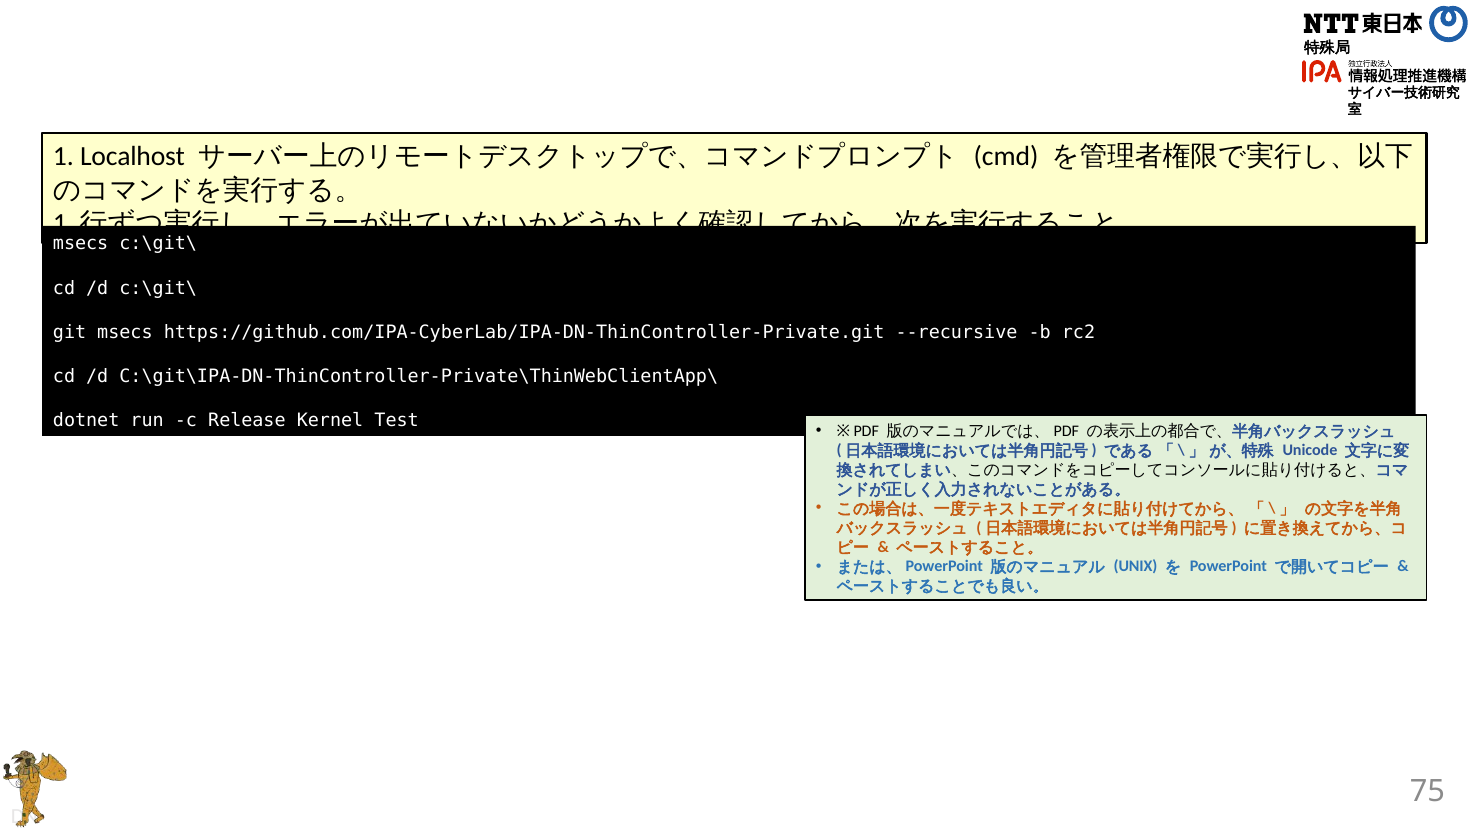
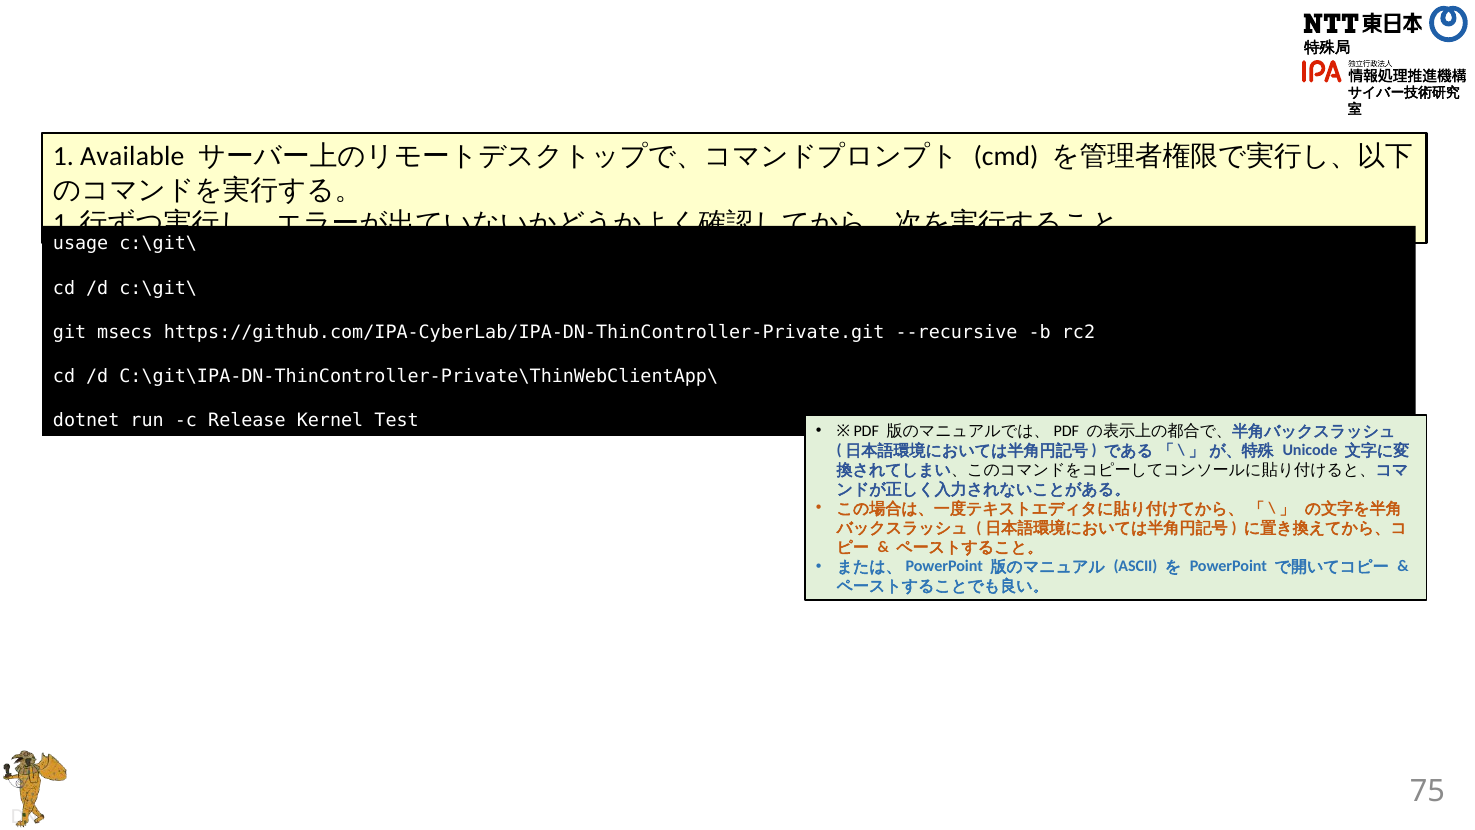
Localhost: Localhost -> Available
msecs at (81, 244): msecs -> usage
UNIX: UNIX -> ASCII
